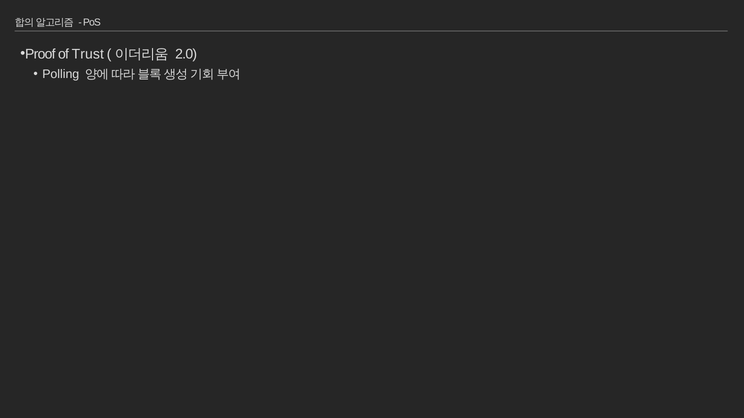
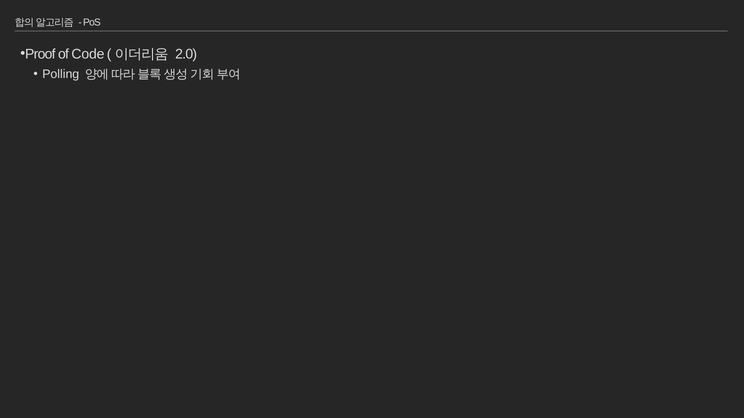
Trust: Trust -> Code
